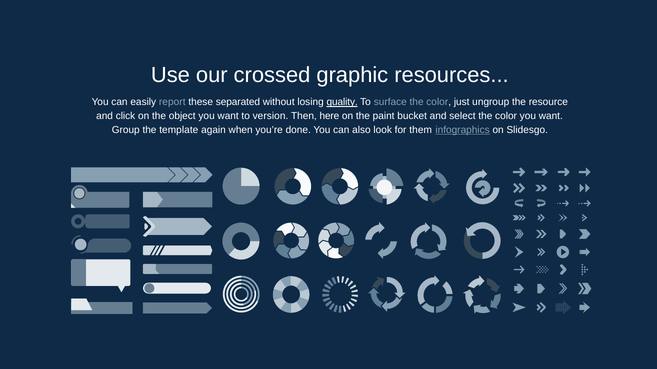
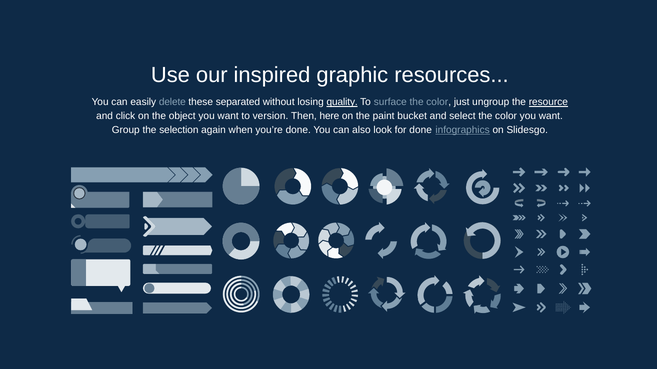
crossed: crossed -> inspired
report: report -> delete
resource underline: none -> present
template: template -> selection
for them: them -> done
